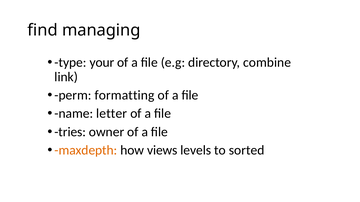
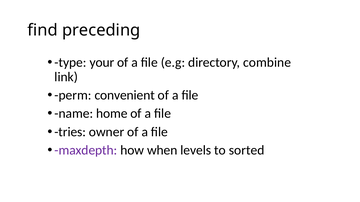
managing: managing -> preceding
formatting: formatting -> convenient
letter: letter -> home
maxdepth colour: orange -> purple
views: views -> when
